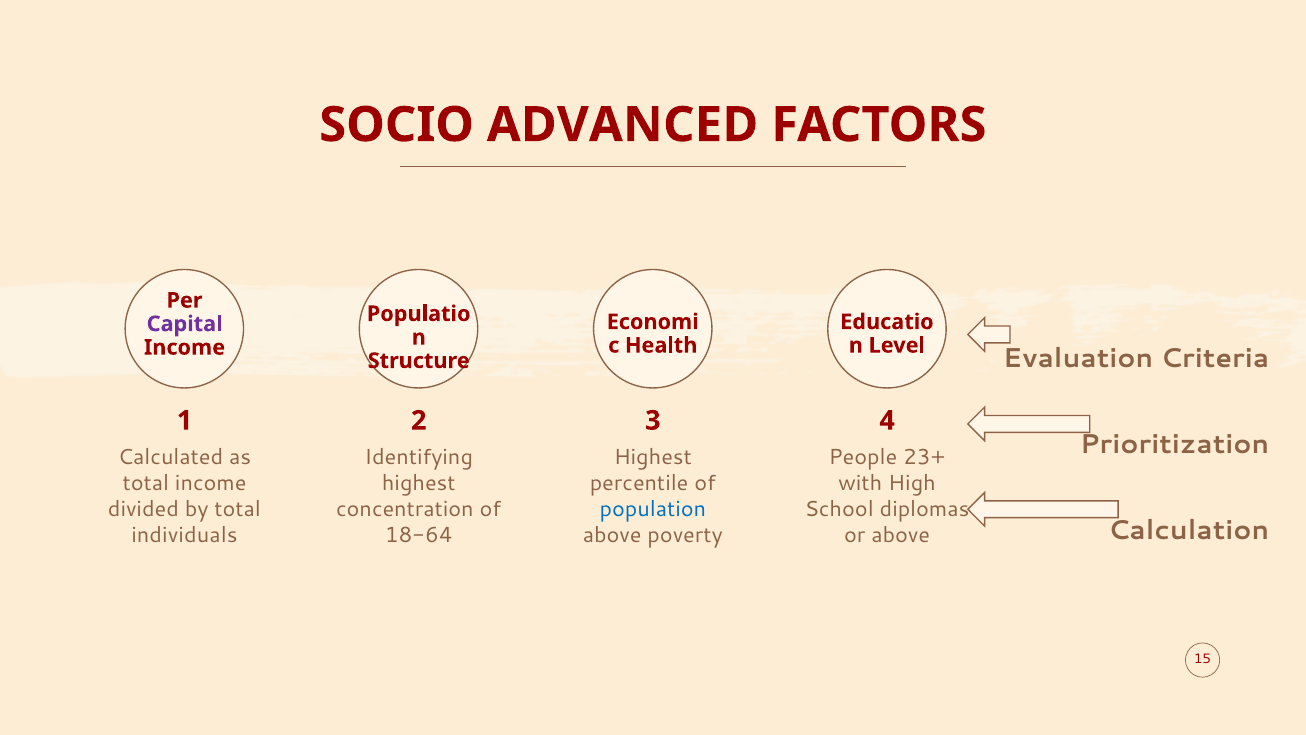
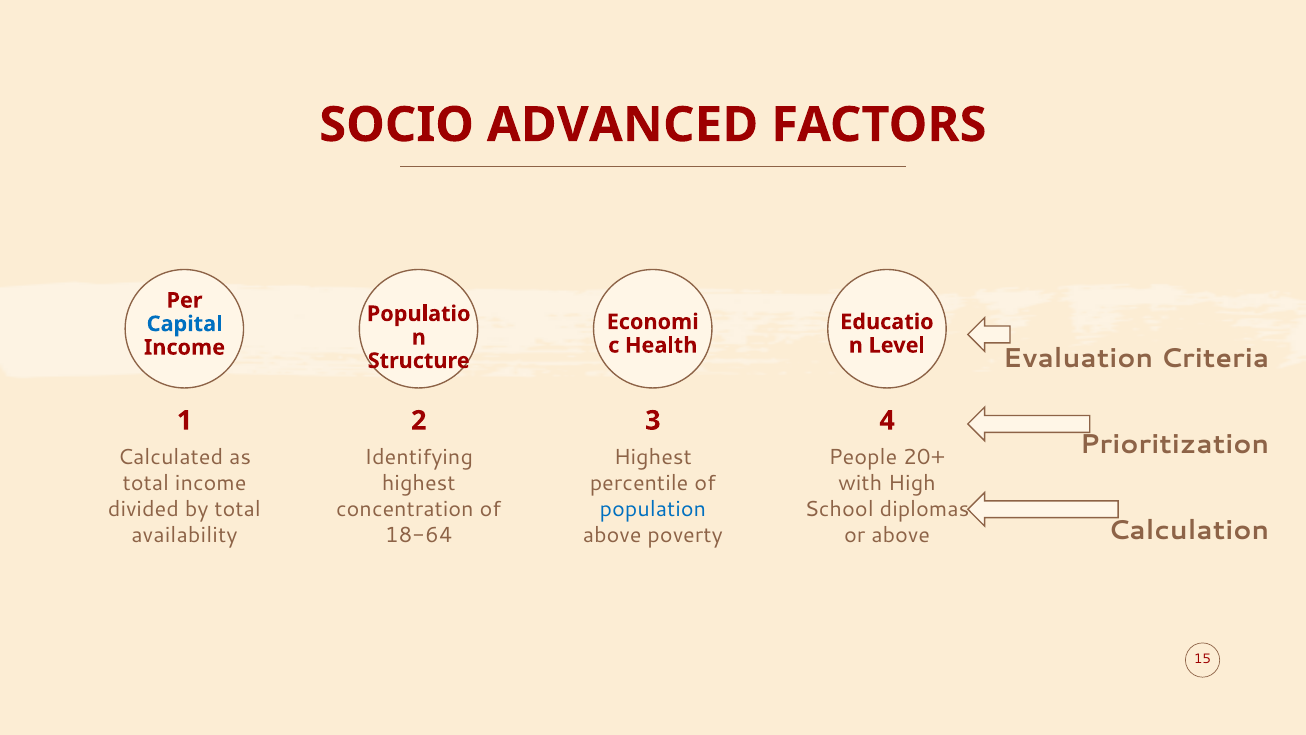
Capital colour: purple -> blue
23+: 23+ -> 20+
individuals: individuals -> availability
